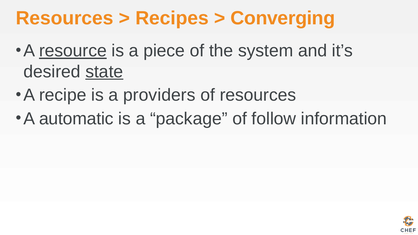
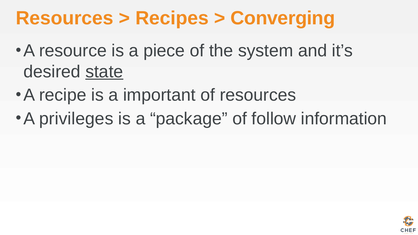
resource underline: present -> none
providers: providers -> important
automatic: automatic -> privileges
